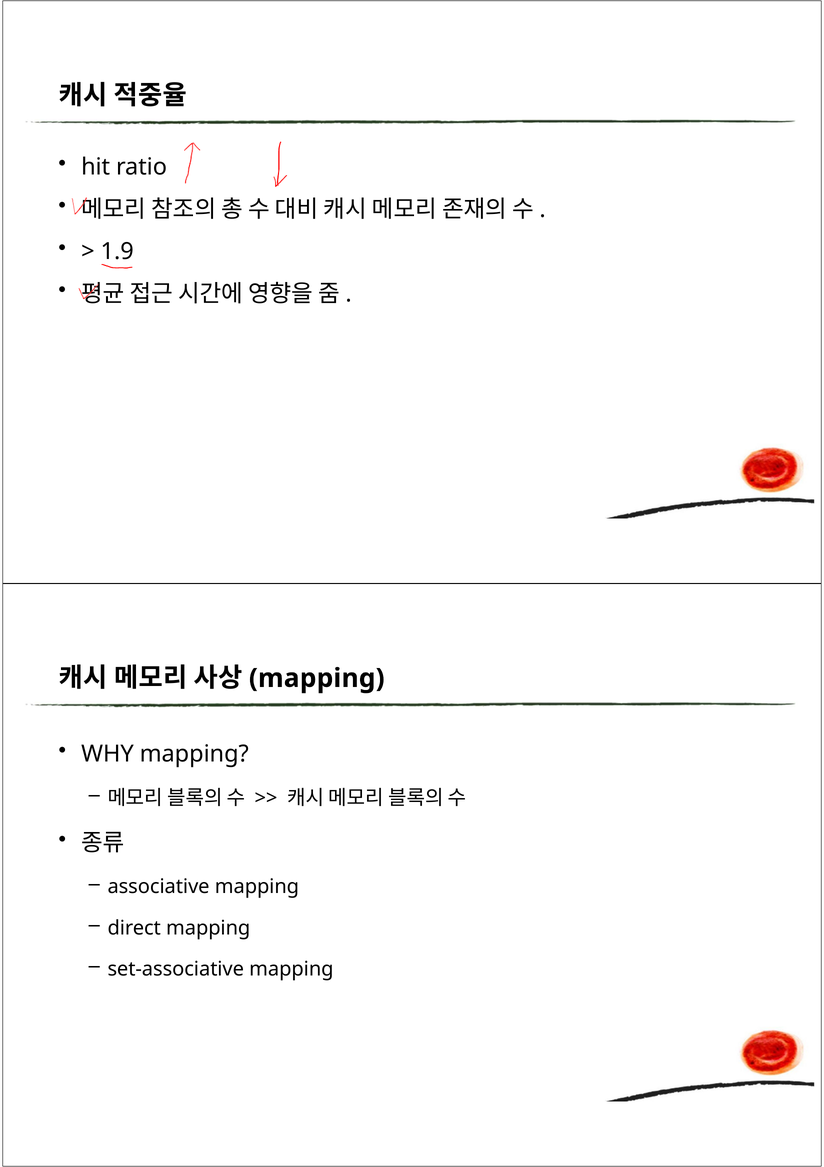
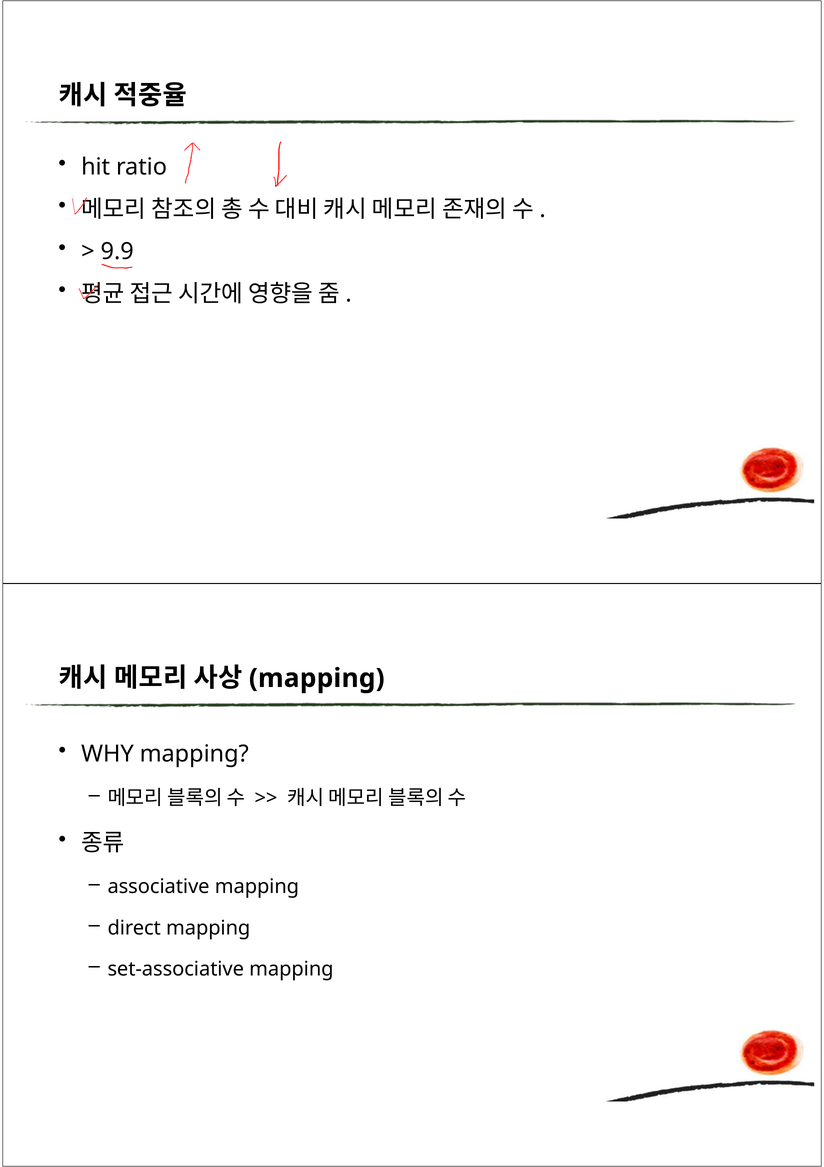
1.9: 1.9 -> 9.9
